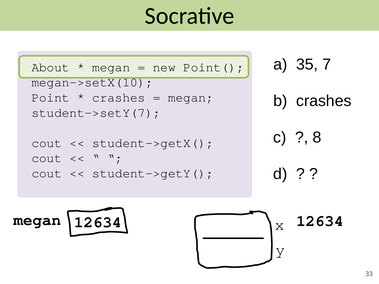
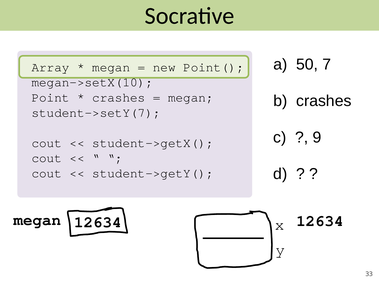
35: 35 -> 50
About: About -> Array
8: 8 -> 9
